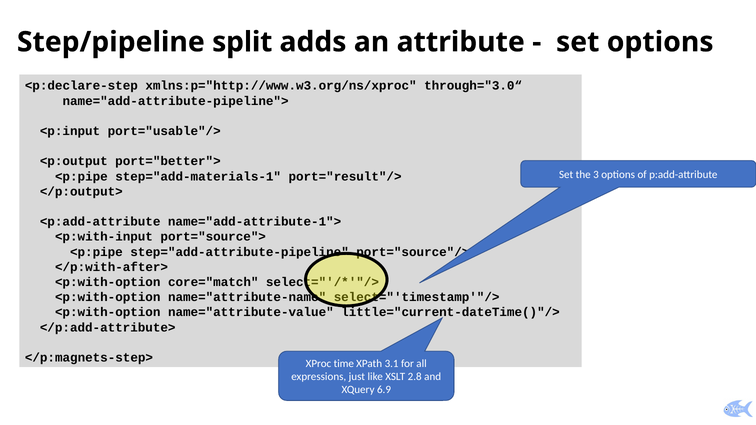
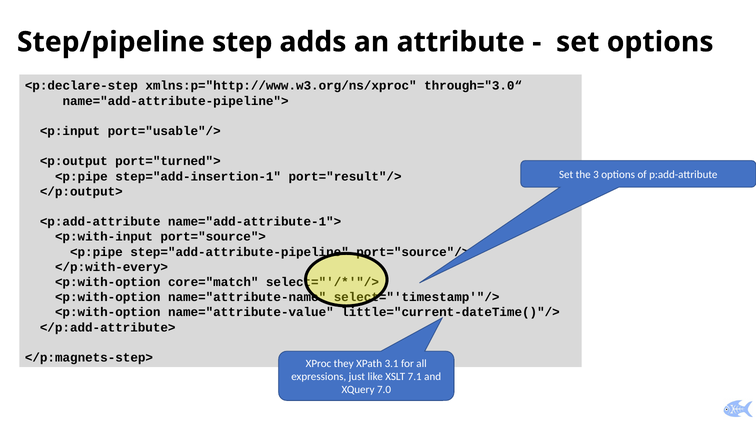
split: split -> step
port="better">: port="better"> -> port="turned">
step="add-materials-1: step="add-materials-1 -> step="add-insertion-1
</p:with-after>: </p:with-after> -> </p:with-every>
time: time -> they
2.8: 2.8 -> 7.1
6.9: 6.9 -> 7.0
